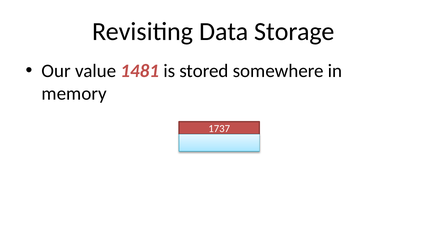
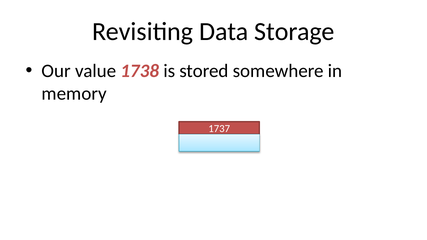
1481: 1481 -> 1738
